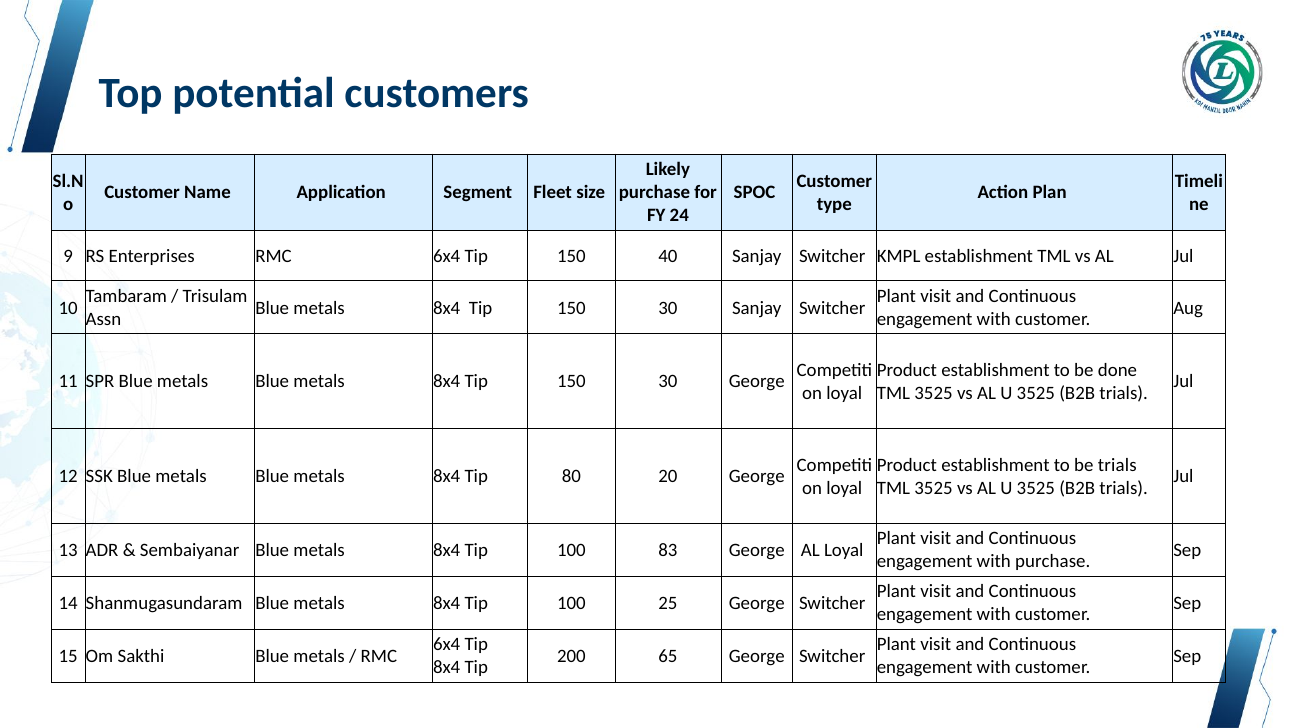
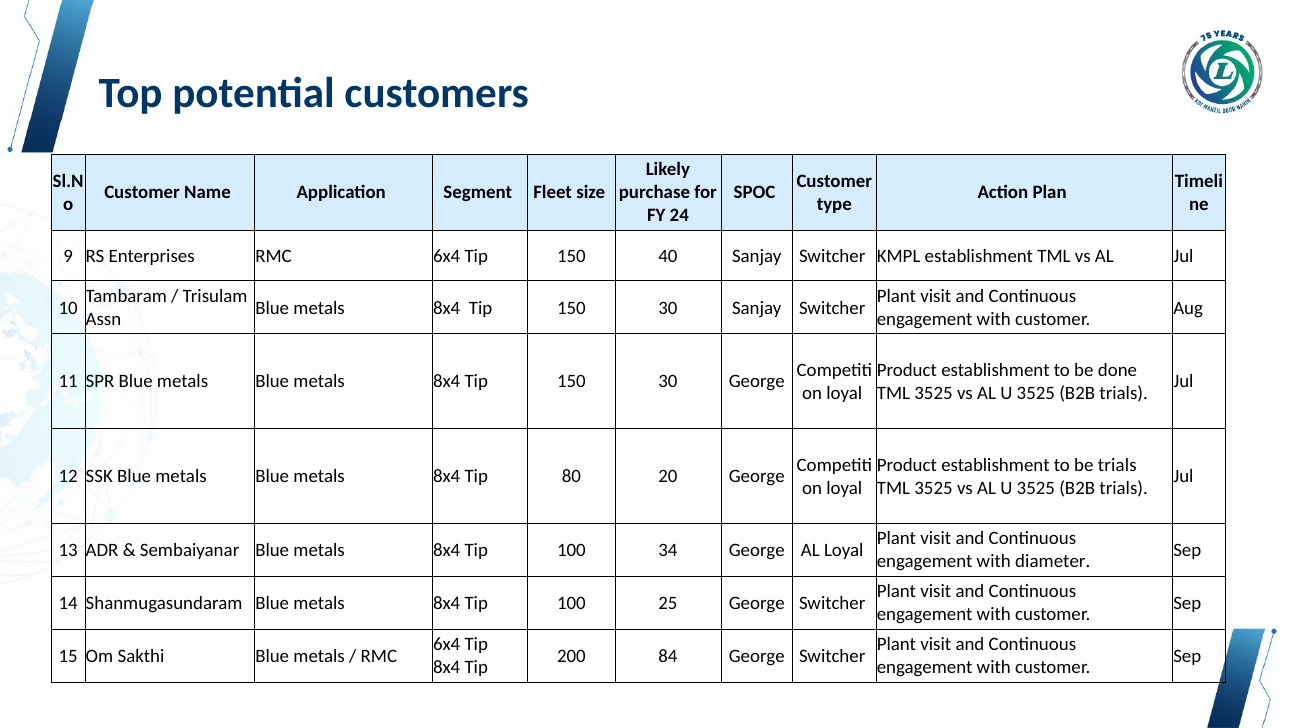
83: 83 -> 34
with purchase: purchase -> diameter
65: 65 -> 84
